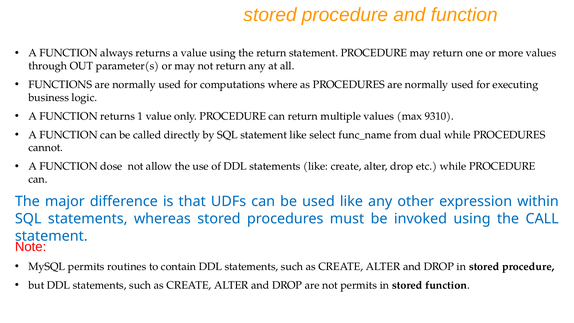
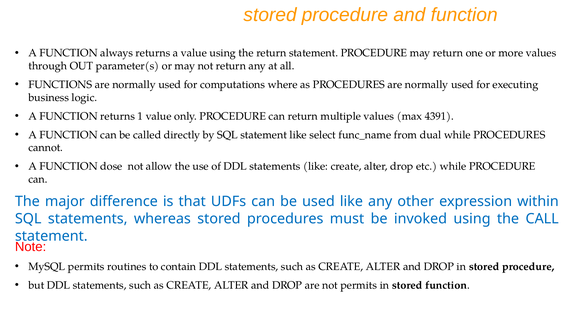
9310: 9310 -> 4391
